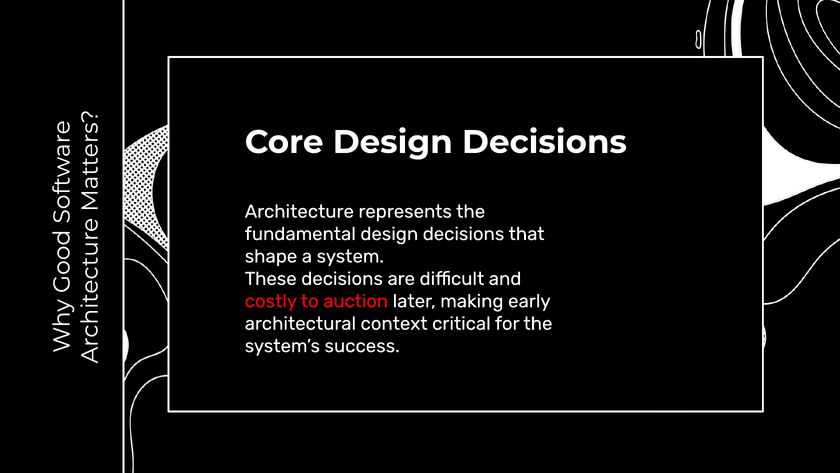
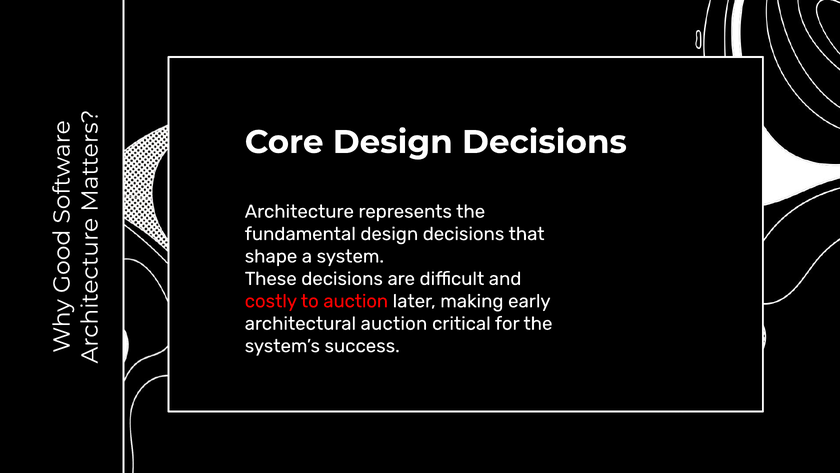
architectural context: context -> auction
